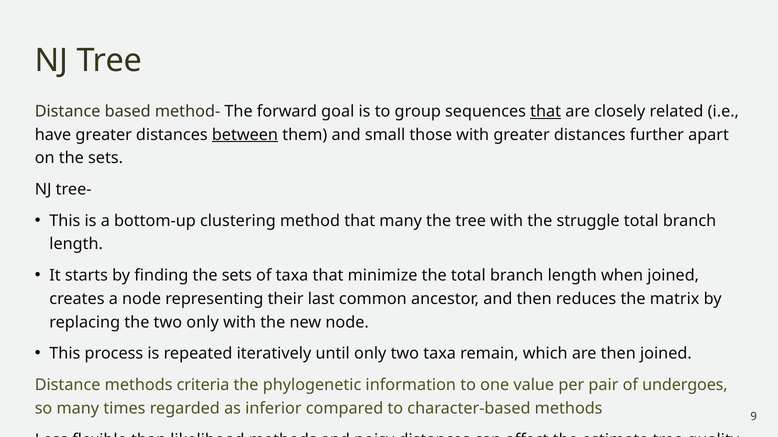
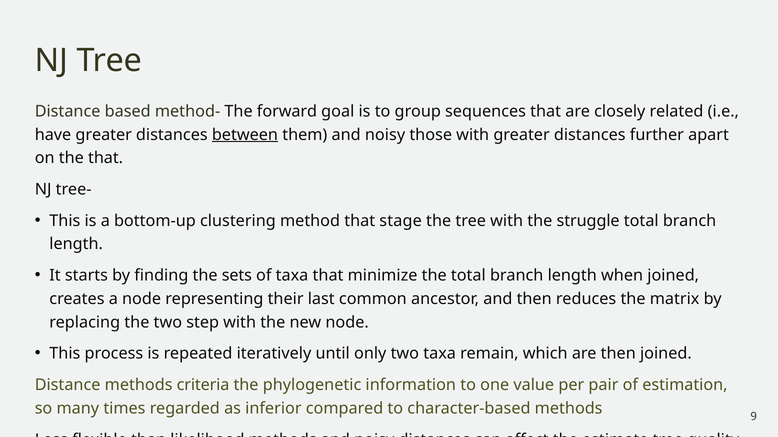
that at (546, 112) underline: present -> none
them and small: small -> noisy
on the sets: sets -> that
that many: many -> stage
two only: only -> step
undergoes: undergoes -> estimation
